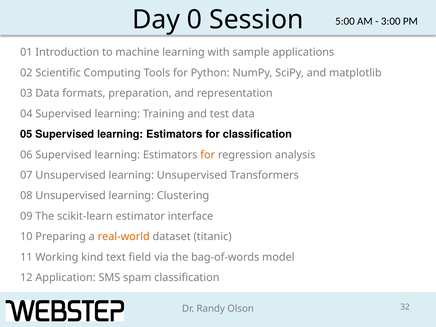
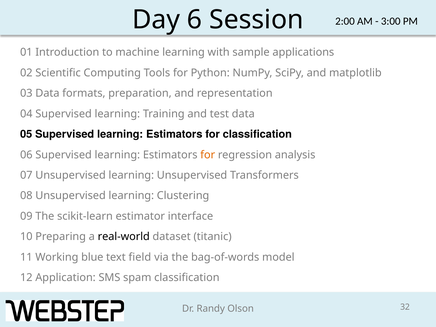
0: 0 -> 6
5:00: 5:00 -> 2:00
real-world colour: orange -> black
kind: kind -> blue
